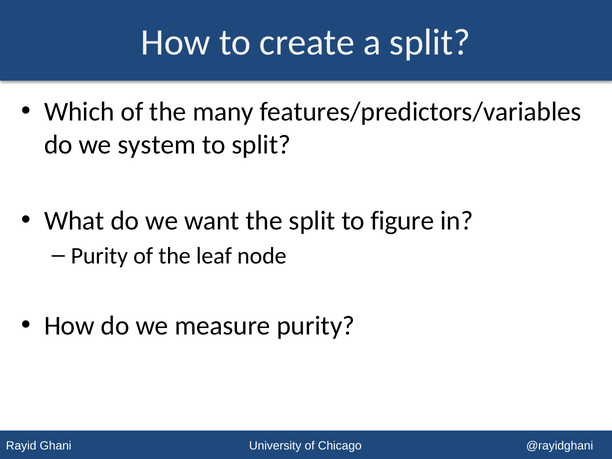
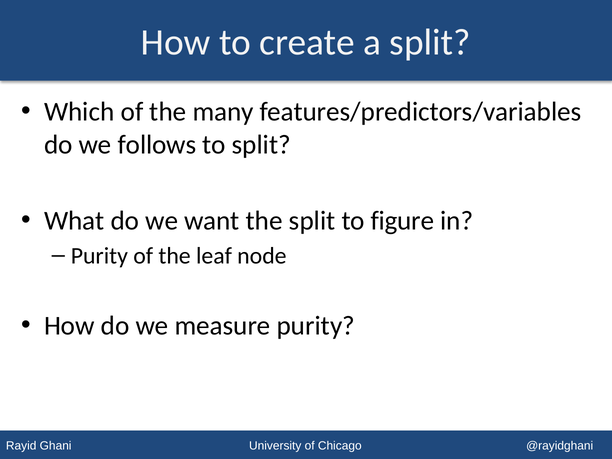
system: system -> follows
